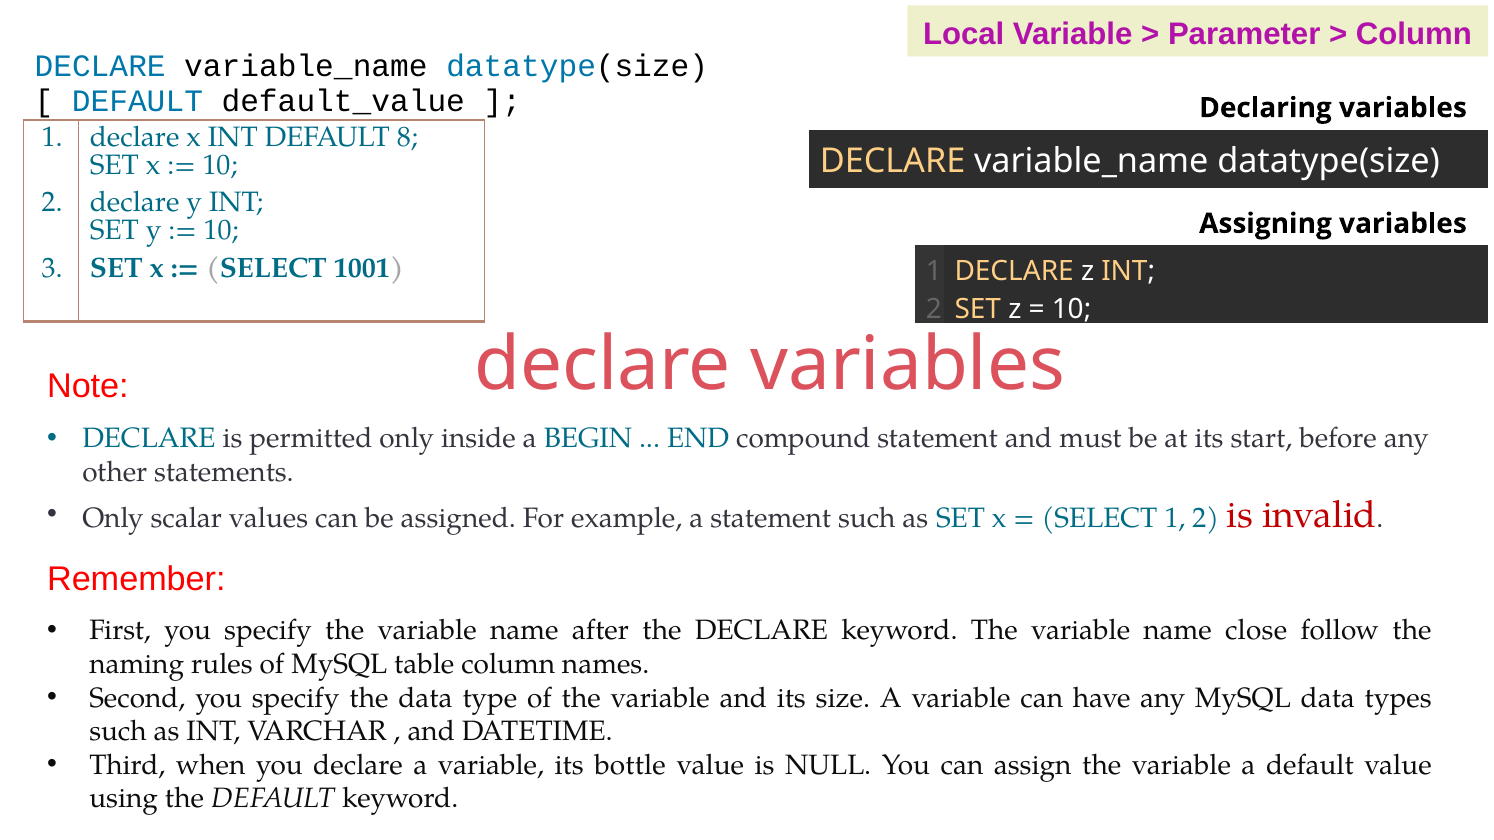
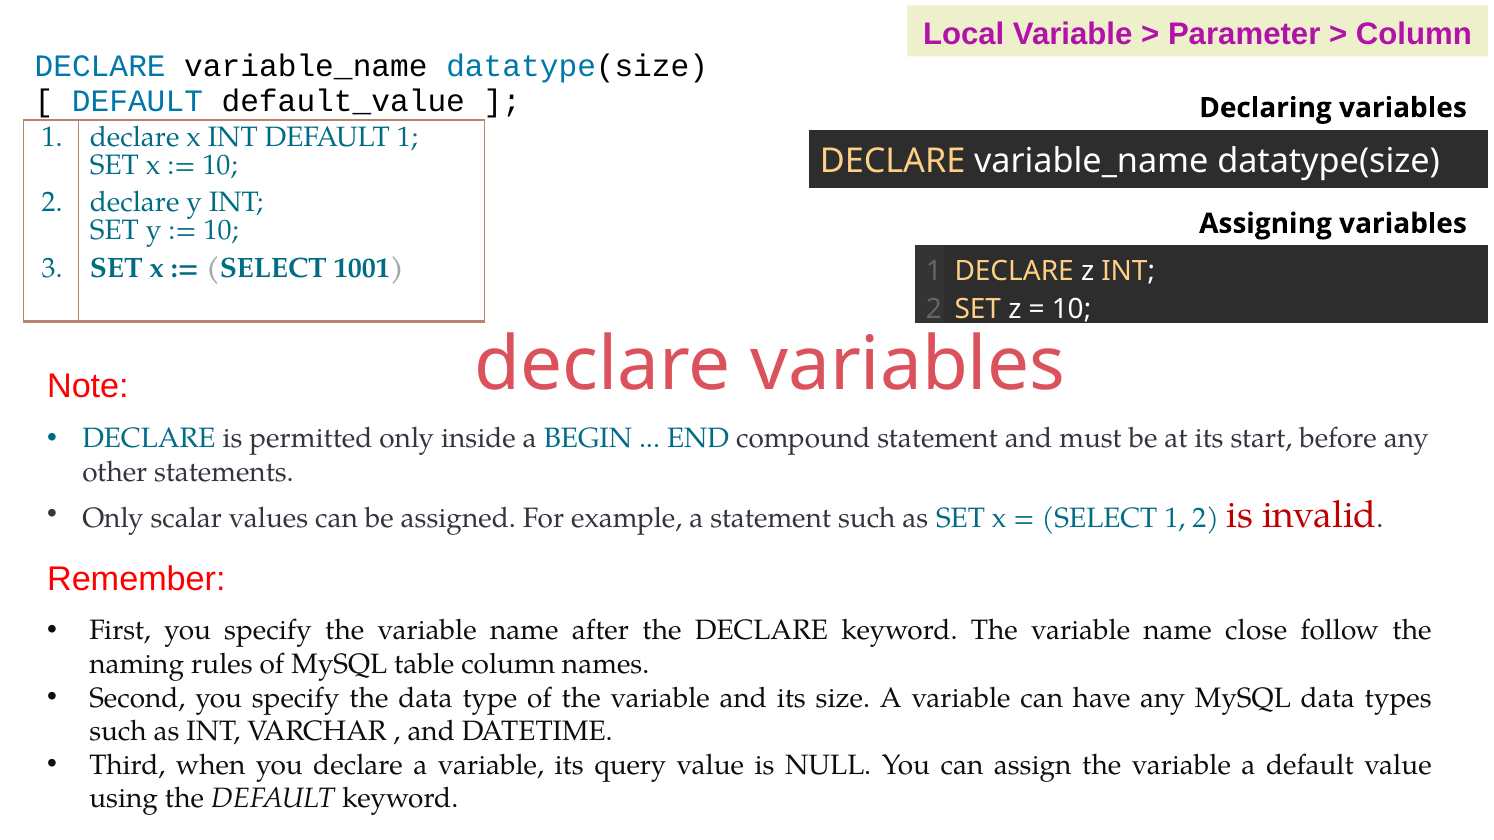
DEFAULT 8: 8 -> 1
bottle: bottle -> query
